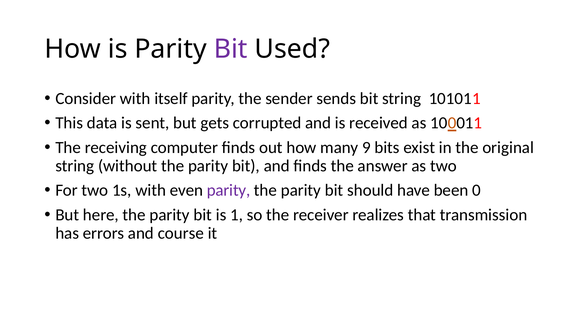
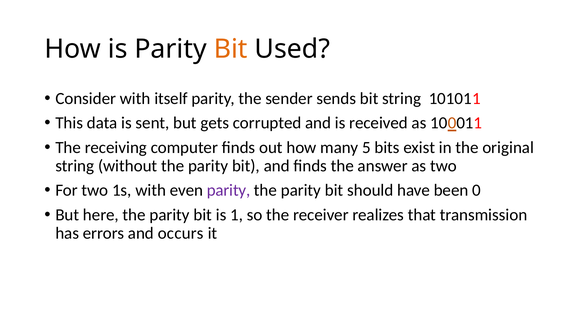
Bit at (231, 49) colour: purple -> orange
9: 9 -> 5
course: course -> occurs
